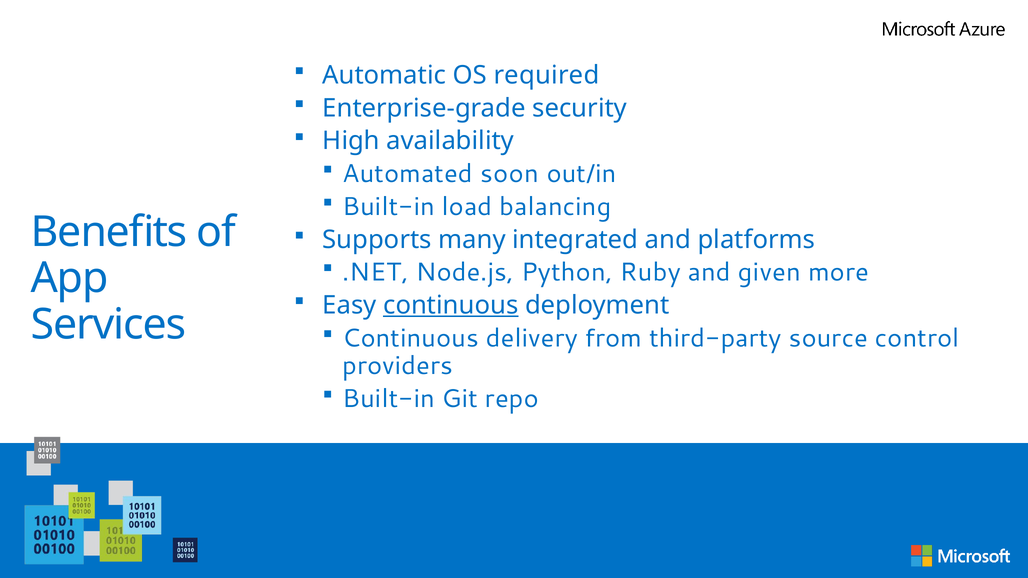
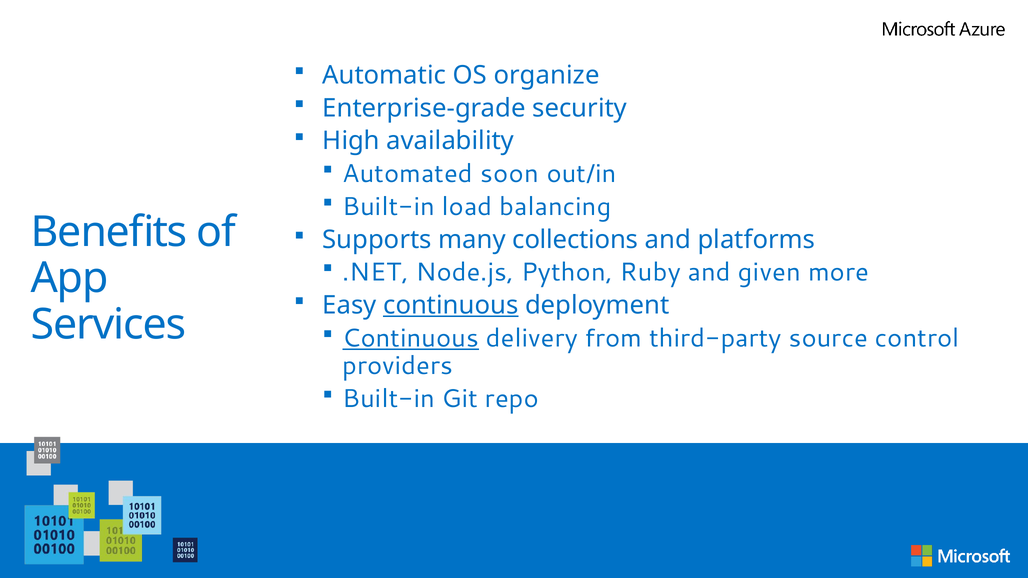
required: required -> organize
integrated: integrated -> collections
Continuous at (411, 338) underline: none -> present
